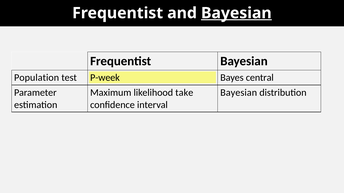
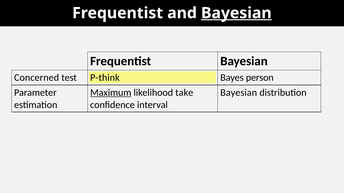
Population: Population -> Concerned
P-week: P-week -> P-think
central: central -> person
Maximum underline: none -> present
